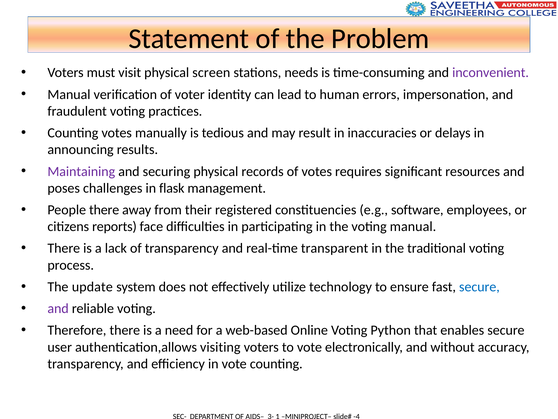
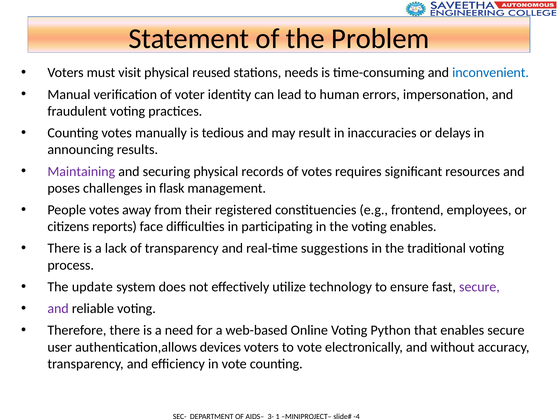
screen: screen -> reused
inconvenient colour: purple -> blue
People there: there -> votes
software: software -> frontend
voting manual: manual -> enables
transparent: transparent -> suggestions
secure at (479, 287) colour: blue -> purple
visiting: visiting -> devices
